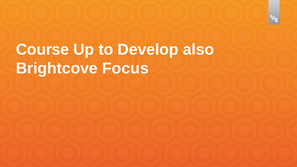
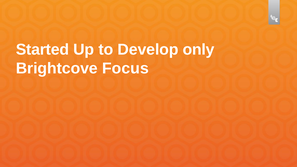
Course: Course -> Started
also: also -> only
